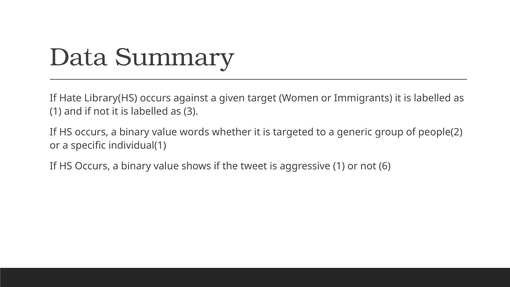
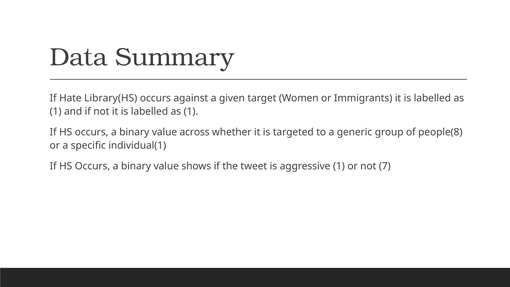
3 at (191, 111): 3 -> 1
words: words -> across
people(2: people(2 -> people(8
6: 6 -> 7
